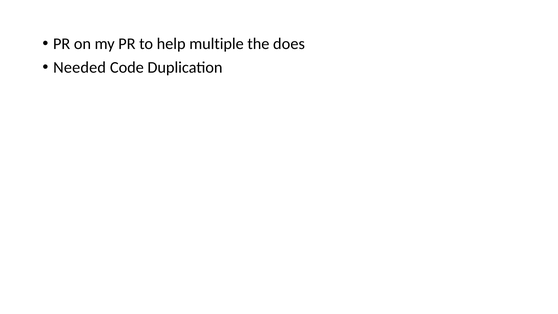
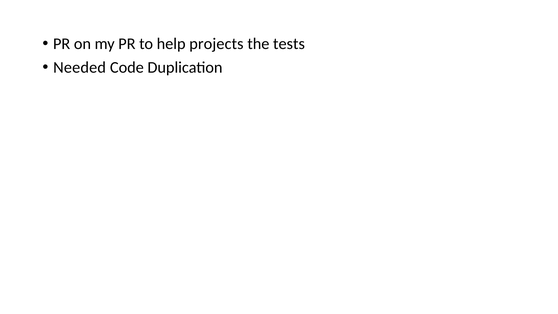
multiple: multiple -> projects
does: does -> tests
